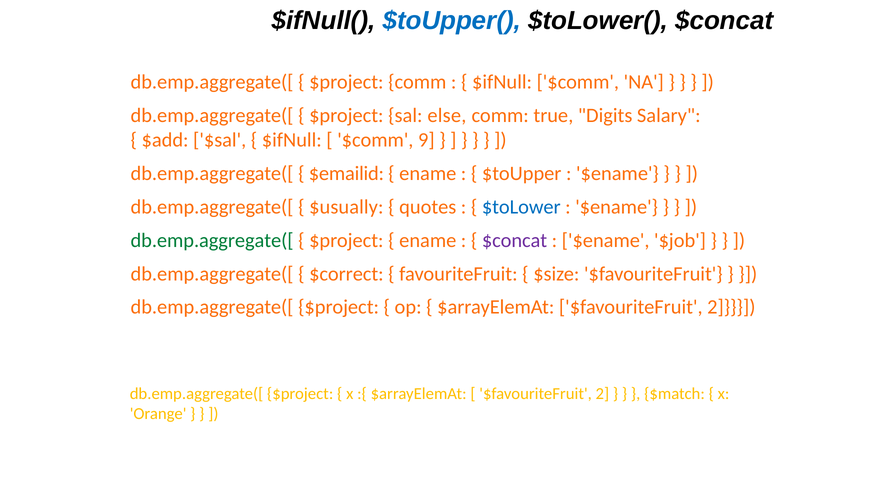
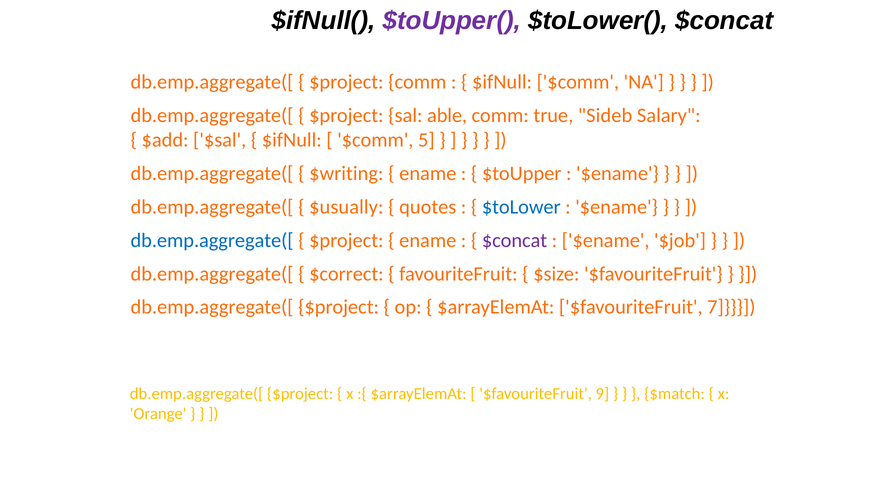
$toUpper( colour: blue -> purple
else: else -> able
Digits: Digits -> Sideb
9: 9 -> 5
$emailid: $emailid -> $writing
db.emp.aggregate([ at (212, 240) colour: green -> blue
$arrayElemAt $favouriteFruit 2: 2 -> 7
2 at (602, 394): 2 -> 9
